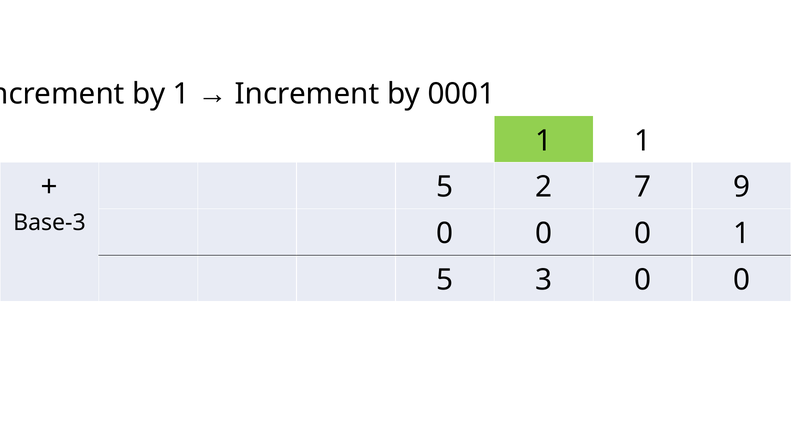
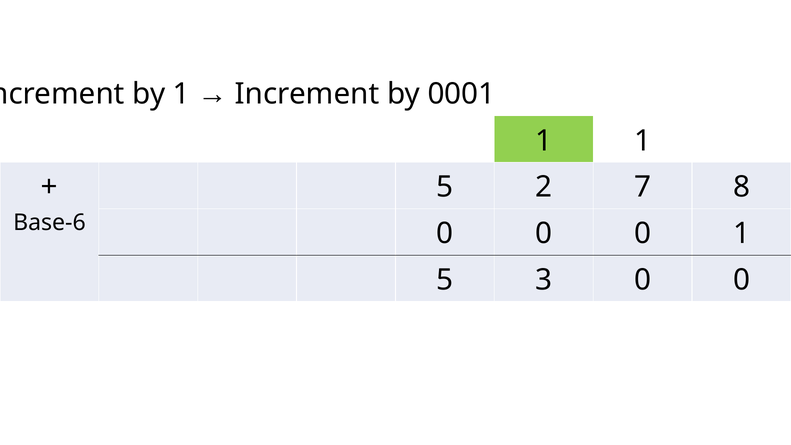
9: 9 -> 8
Base-3: Base-3 -> Base-6
